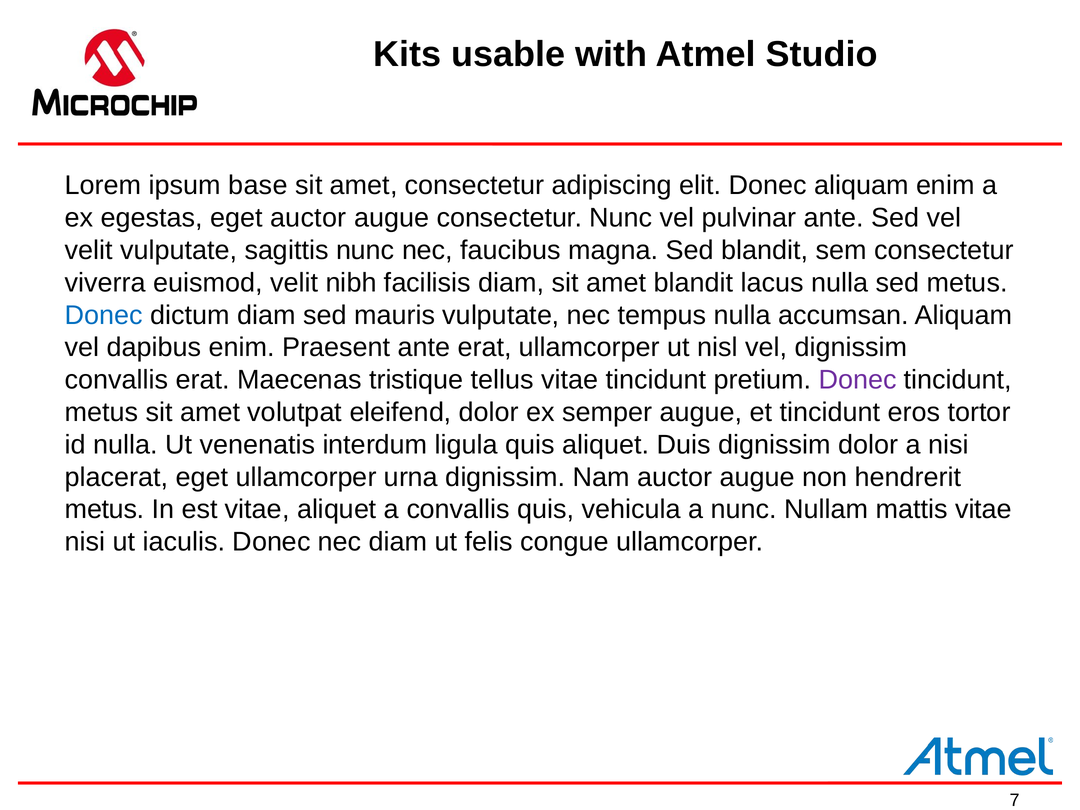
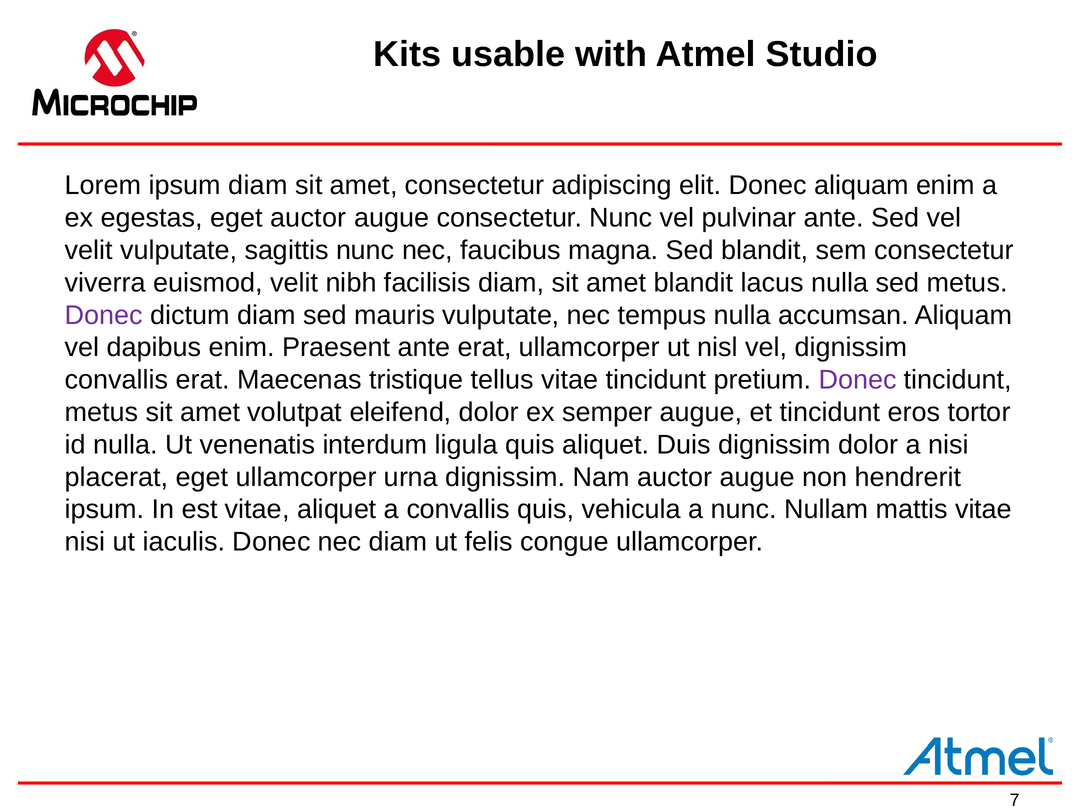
ipsum base: base -> diam
Donec at (104, 315) colour: blue -> purple
metus at (105, 509): metus -> ipsum
